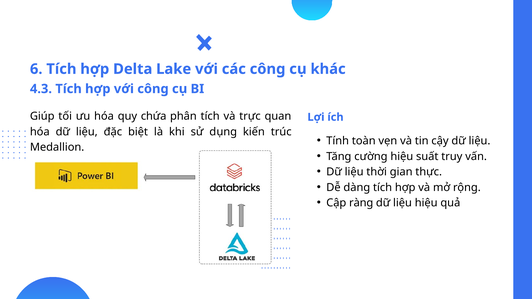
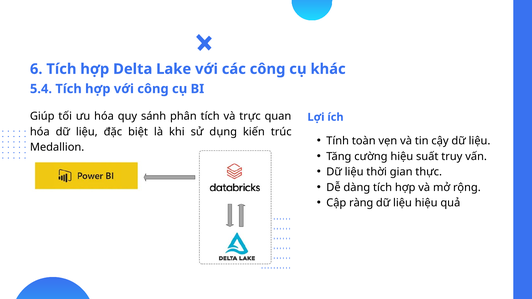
4.3: 4.3 -> 5.4
chứa: chứa -> sánh
